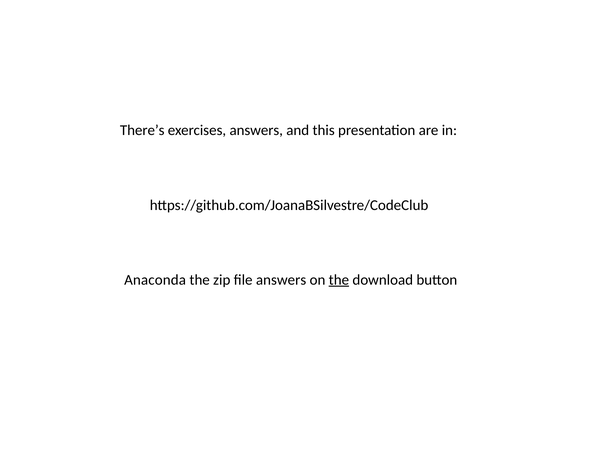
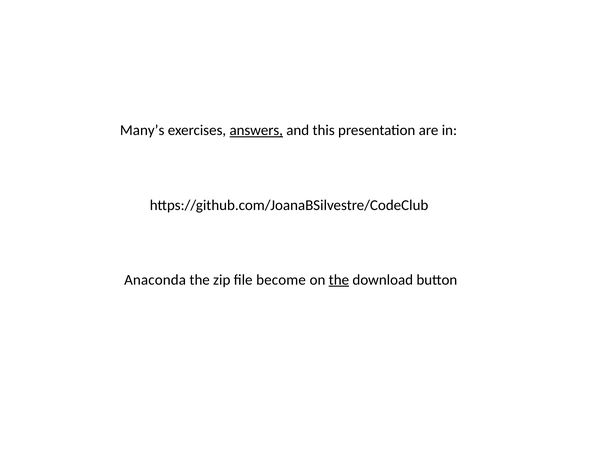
There’s: There’s -> Many’s
answers at (256, 130) underline: none -> present
file answers: answers -> become
